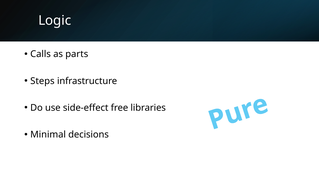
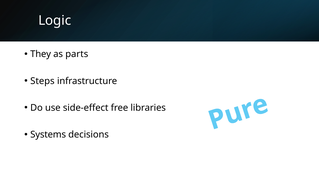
Calls: Calls -> They
Minimal: Minimal -> Systems
